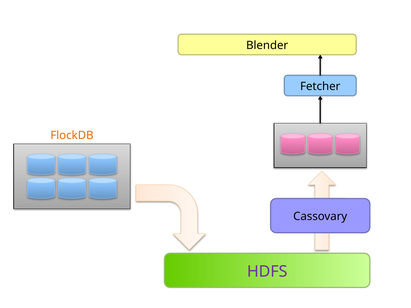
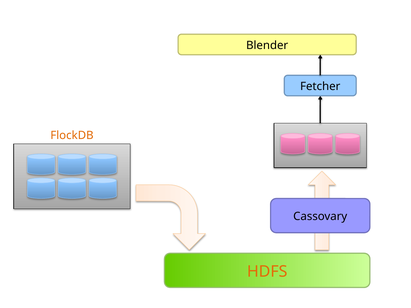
HDFS colour: purple -> orange
